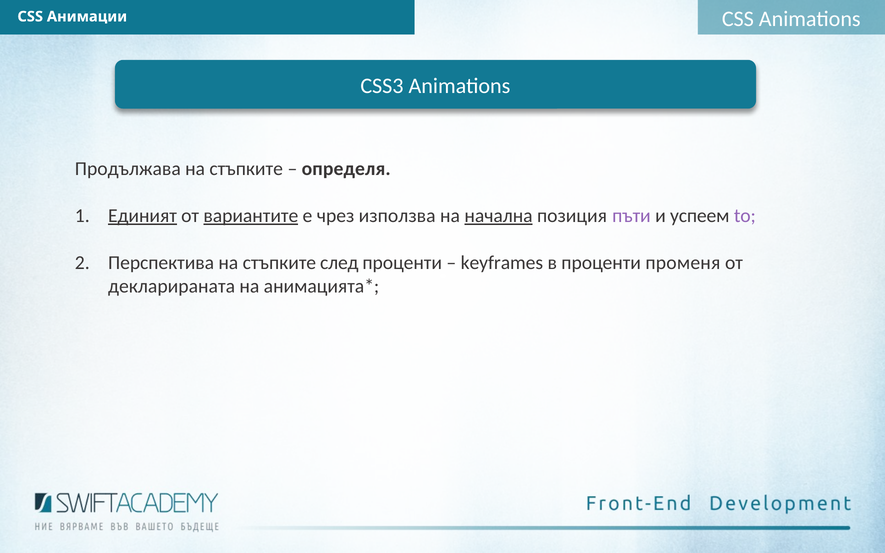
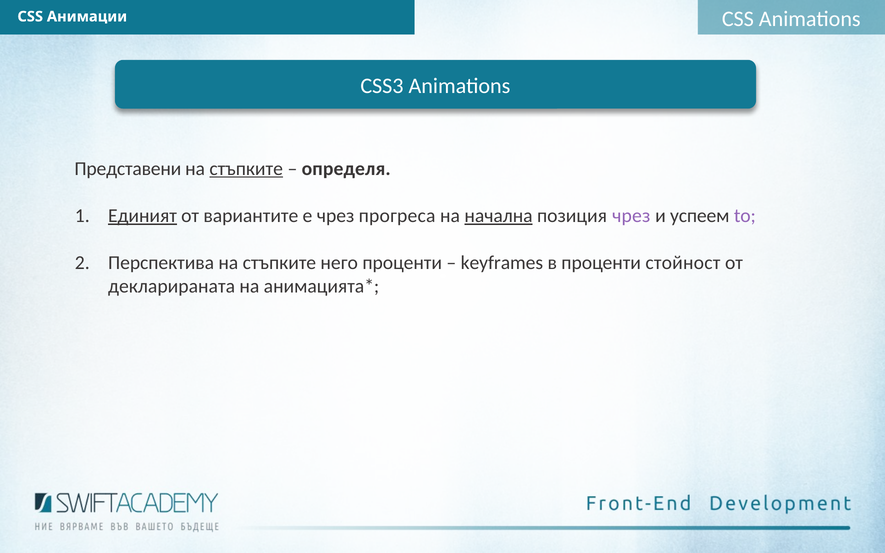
Продължава: Продължава -> Представени
стъпките at (246, 169) underline: none -> present
вариантите underline: present -> none
използва: използва -> прогреса
позиция пъти: пъти -> чрез
след: след -> него
променя: променя -> стойност
